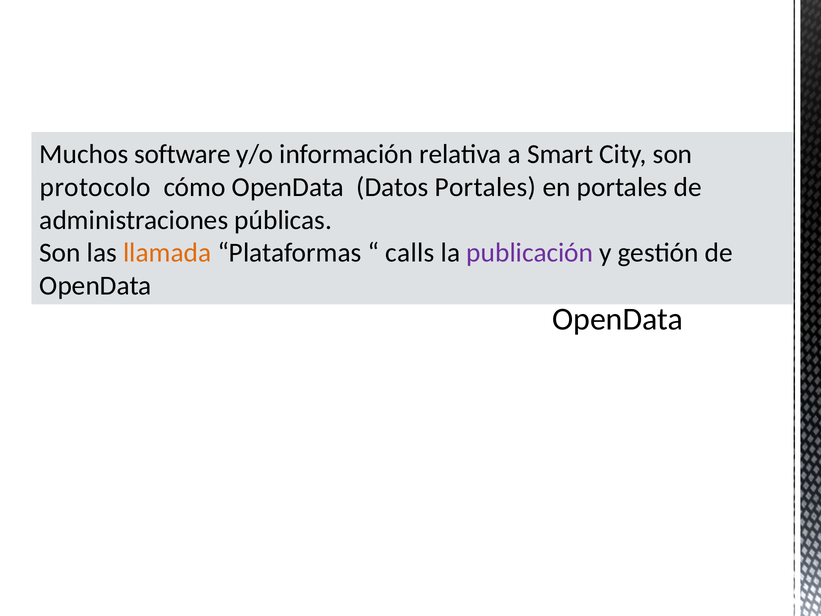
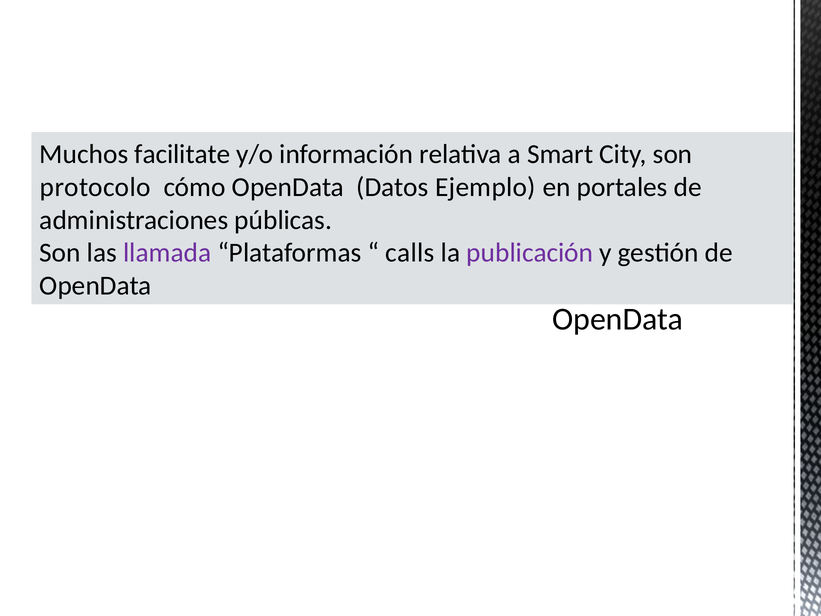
software: software -> facilitate
Datos Portales: Portales -> Ejemplo
llamada colour: orange -> purple
